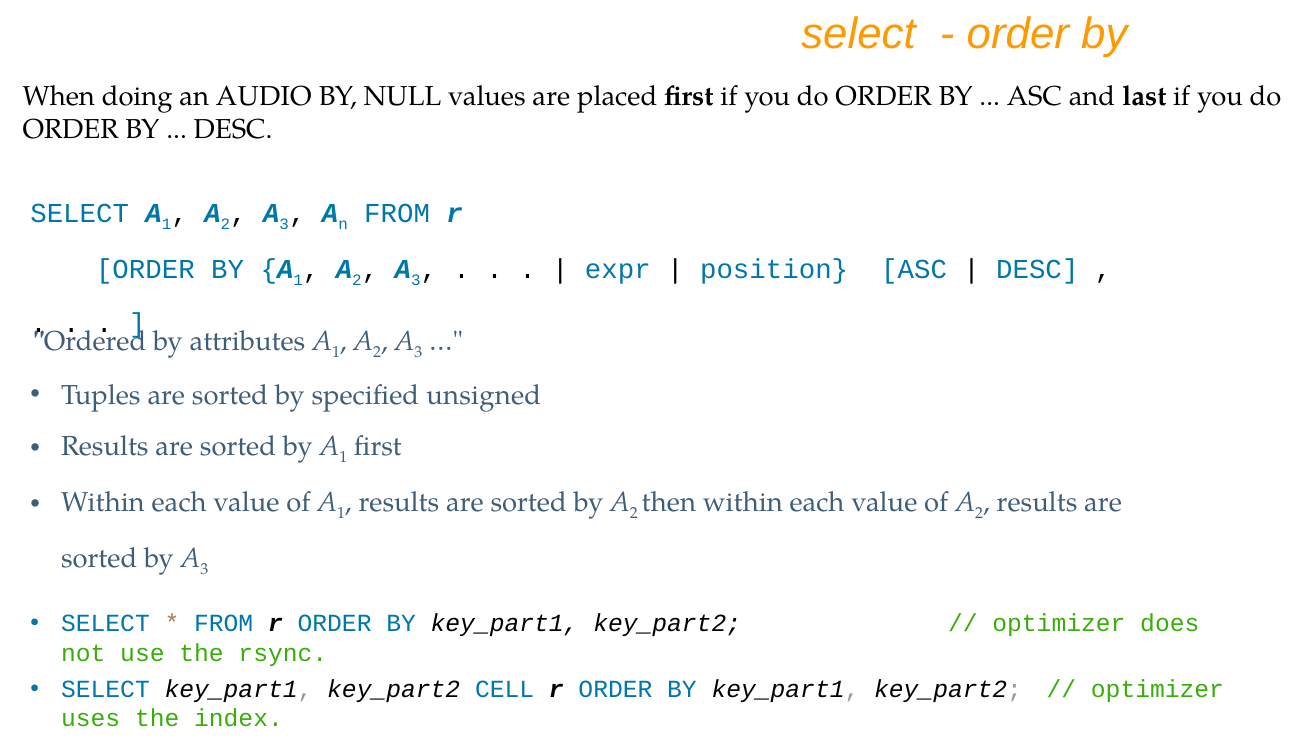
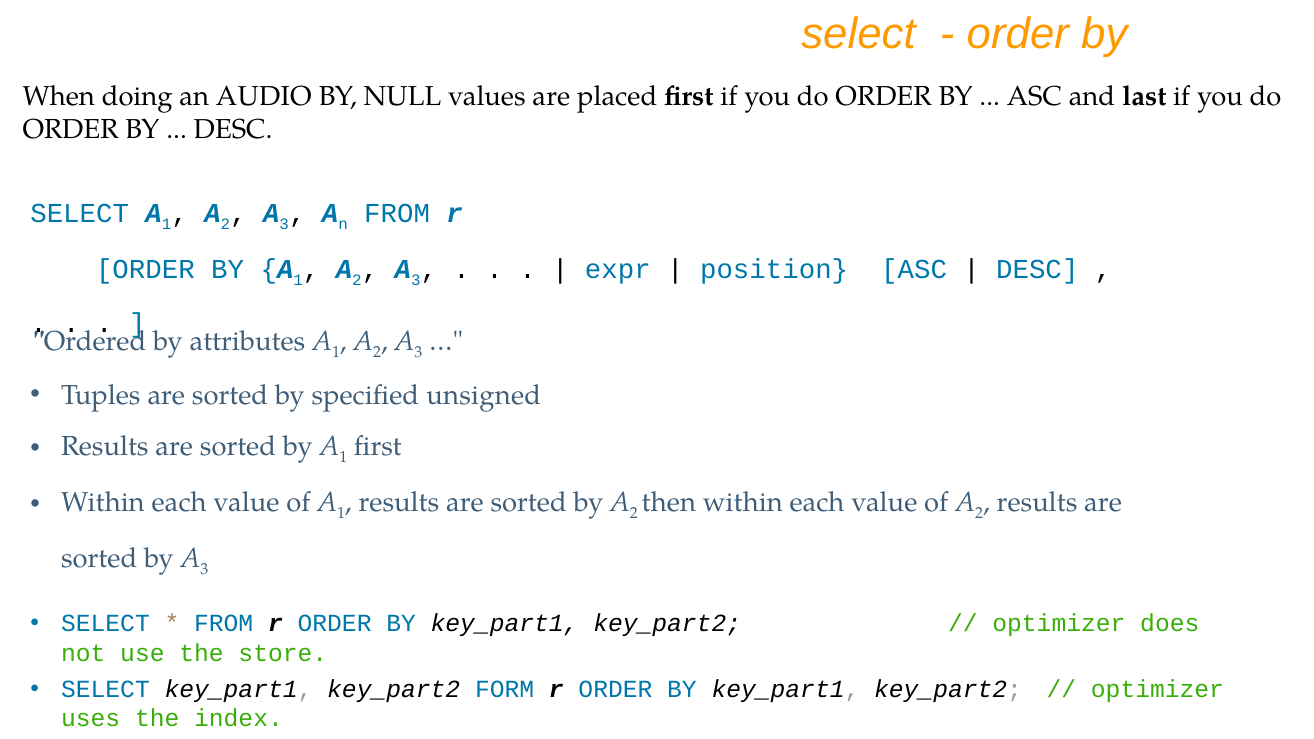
rsync: rsync -> store
CELL: CELL -> FORM
